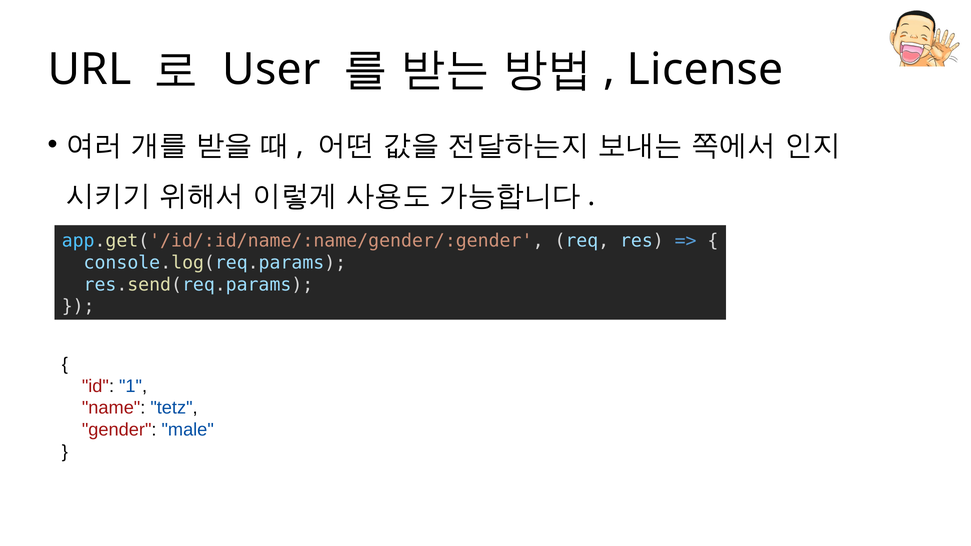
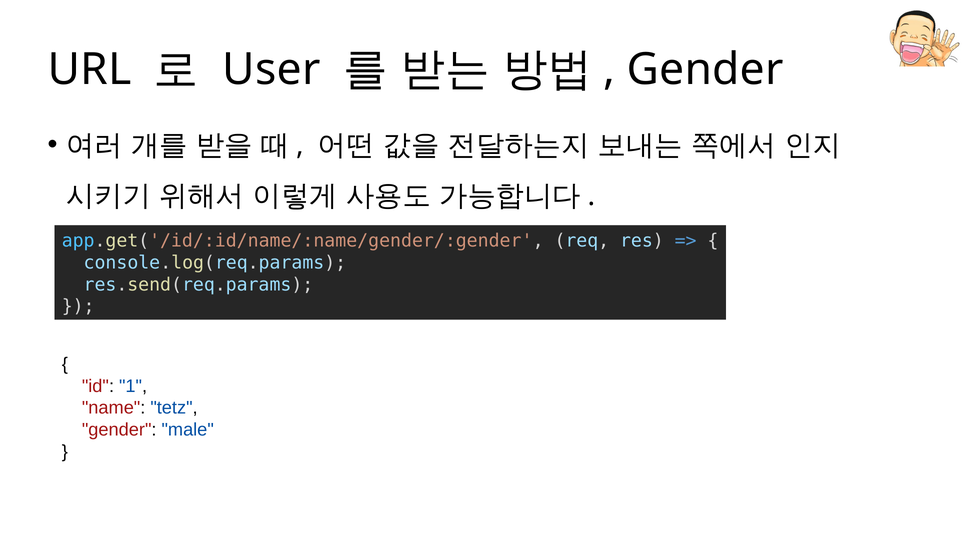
License at (705, 69): License -> Gender
